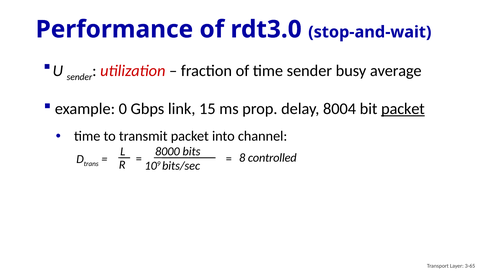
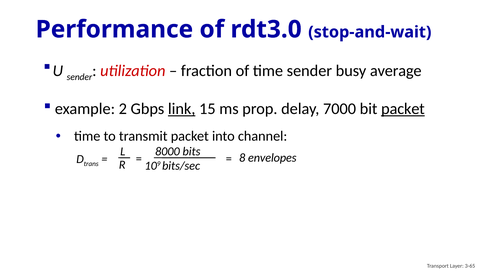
0: 0 -> 2
link underline: none -> present
8004: 8004 -> 7000
controlled: controlled -> envelopes
